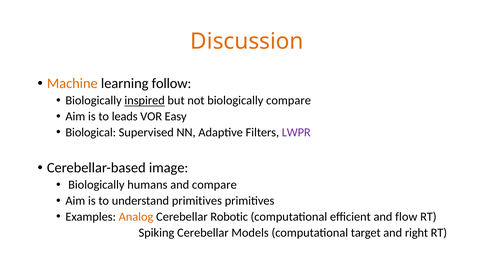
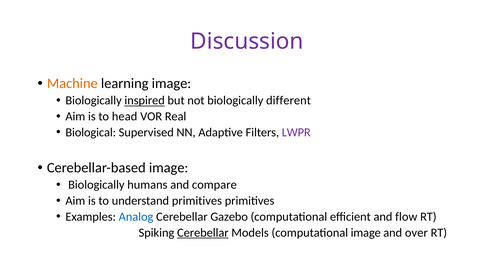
Discussion colour: orange -> purple
learning follow: follow -> image
biologically compare: compare -> different
leads: leads -> head
Easy: Easy -> Real
Analog colour: orange -> blue
Robotic: Robotic -> Gazebo
Cerebellar at (203, 233) underline: none -> present
computational target: target -> image
right: right -> over
